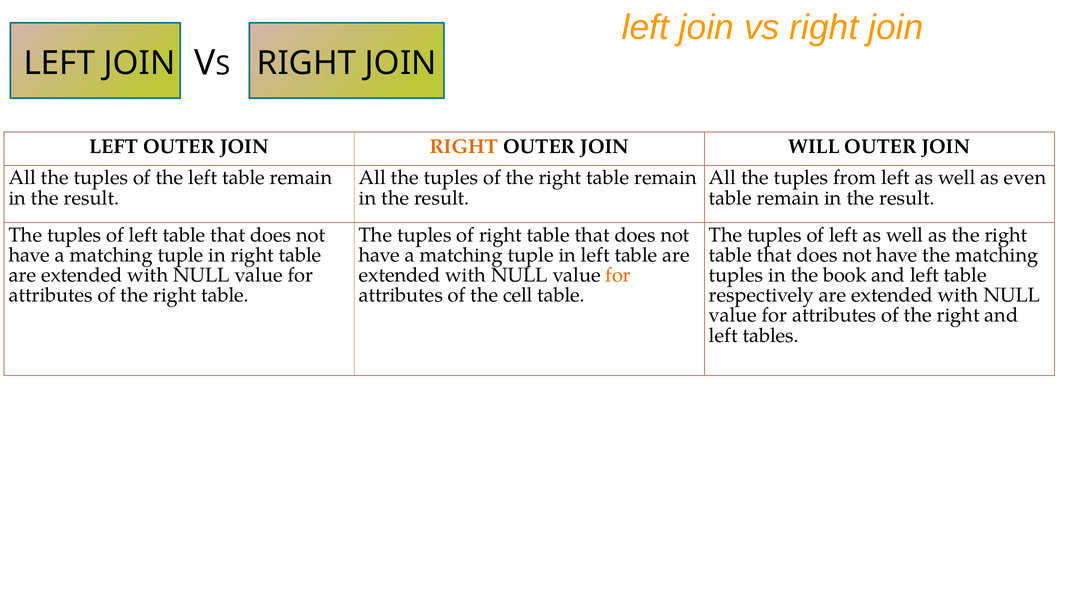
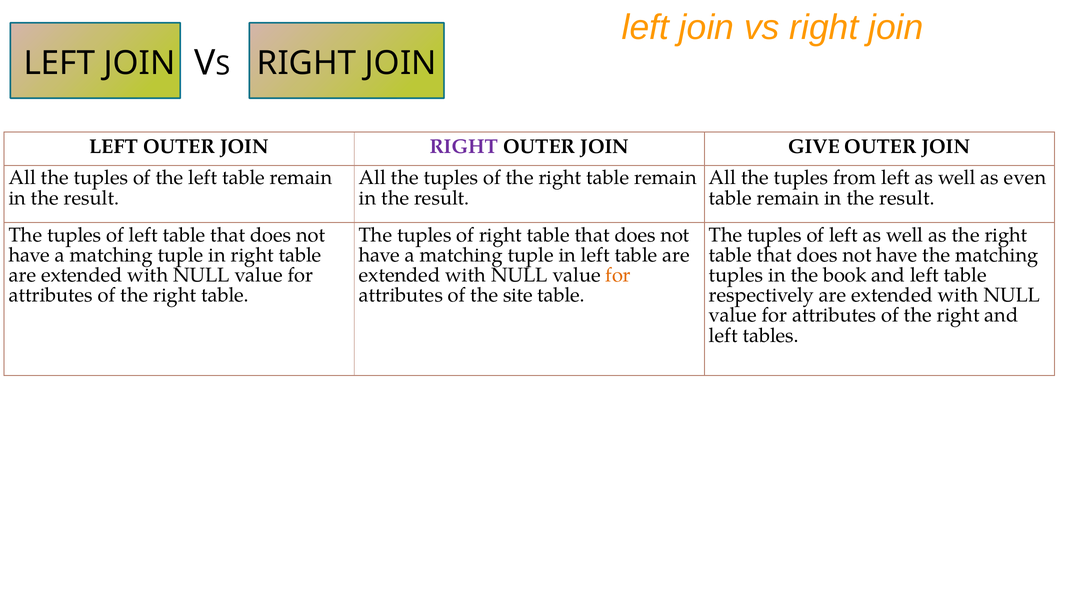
RIGHT at (464, 147) colour: orange -> purple
WILL: WILL -> GIVE
cell: cell -> site
